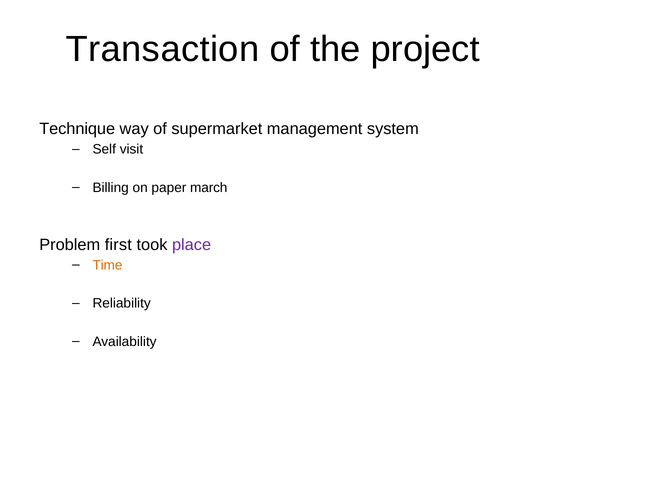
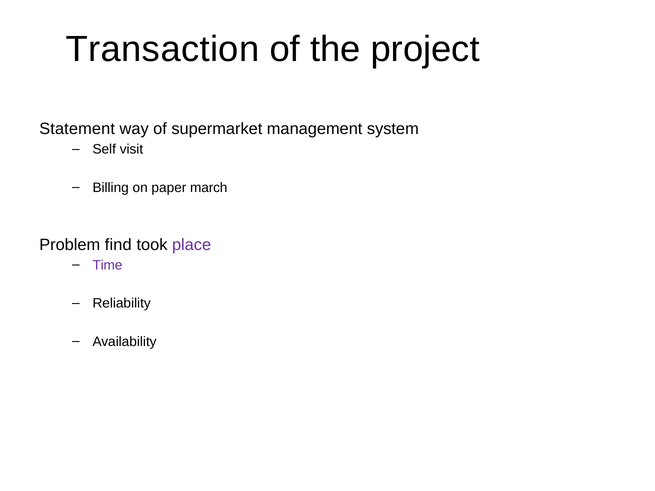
Technique: Technique -> Statement
first: first -> find
Time colour: orange -> purple
